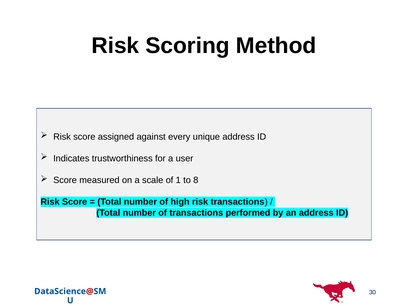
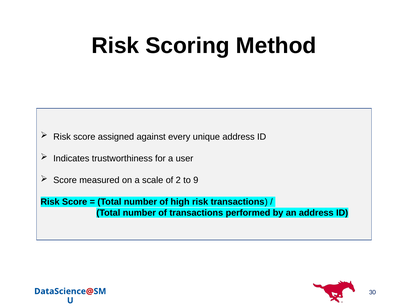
1: 1 -> 2
8: 8 -> 9
